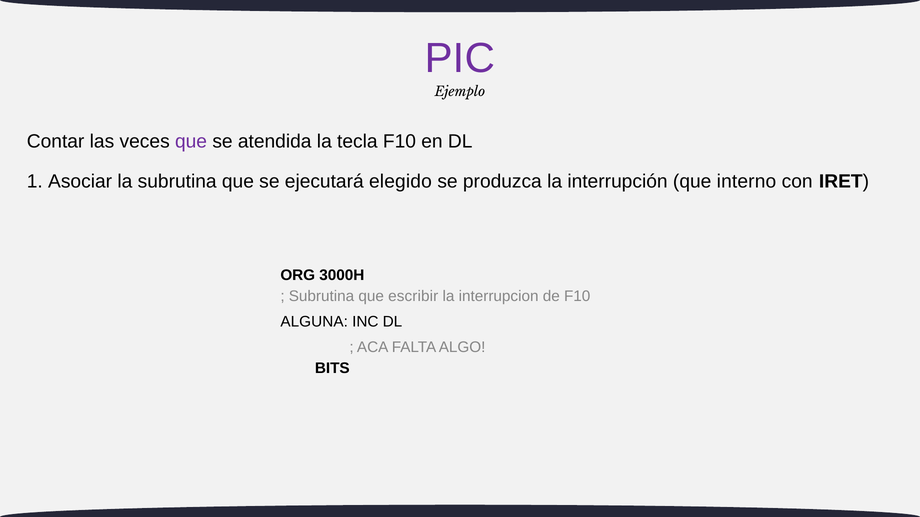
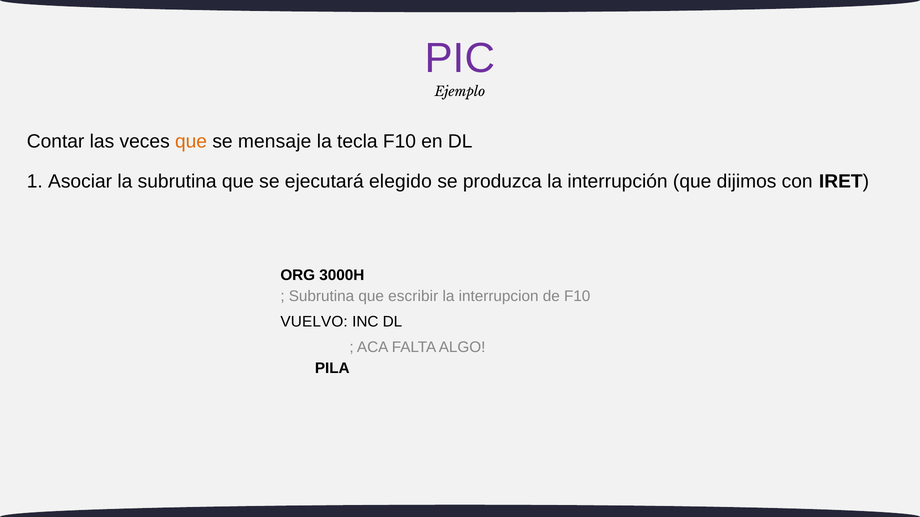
que at (191, 141) colour: purple -> orange
atendida: atendida -> mensaje
interno: interno -> dijimos
ALGUNA: ALGUNA -> VUELVO
BITS: BITS -> PILA
